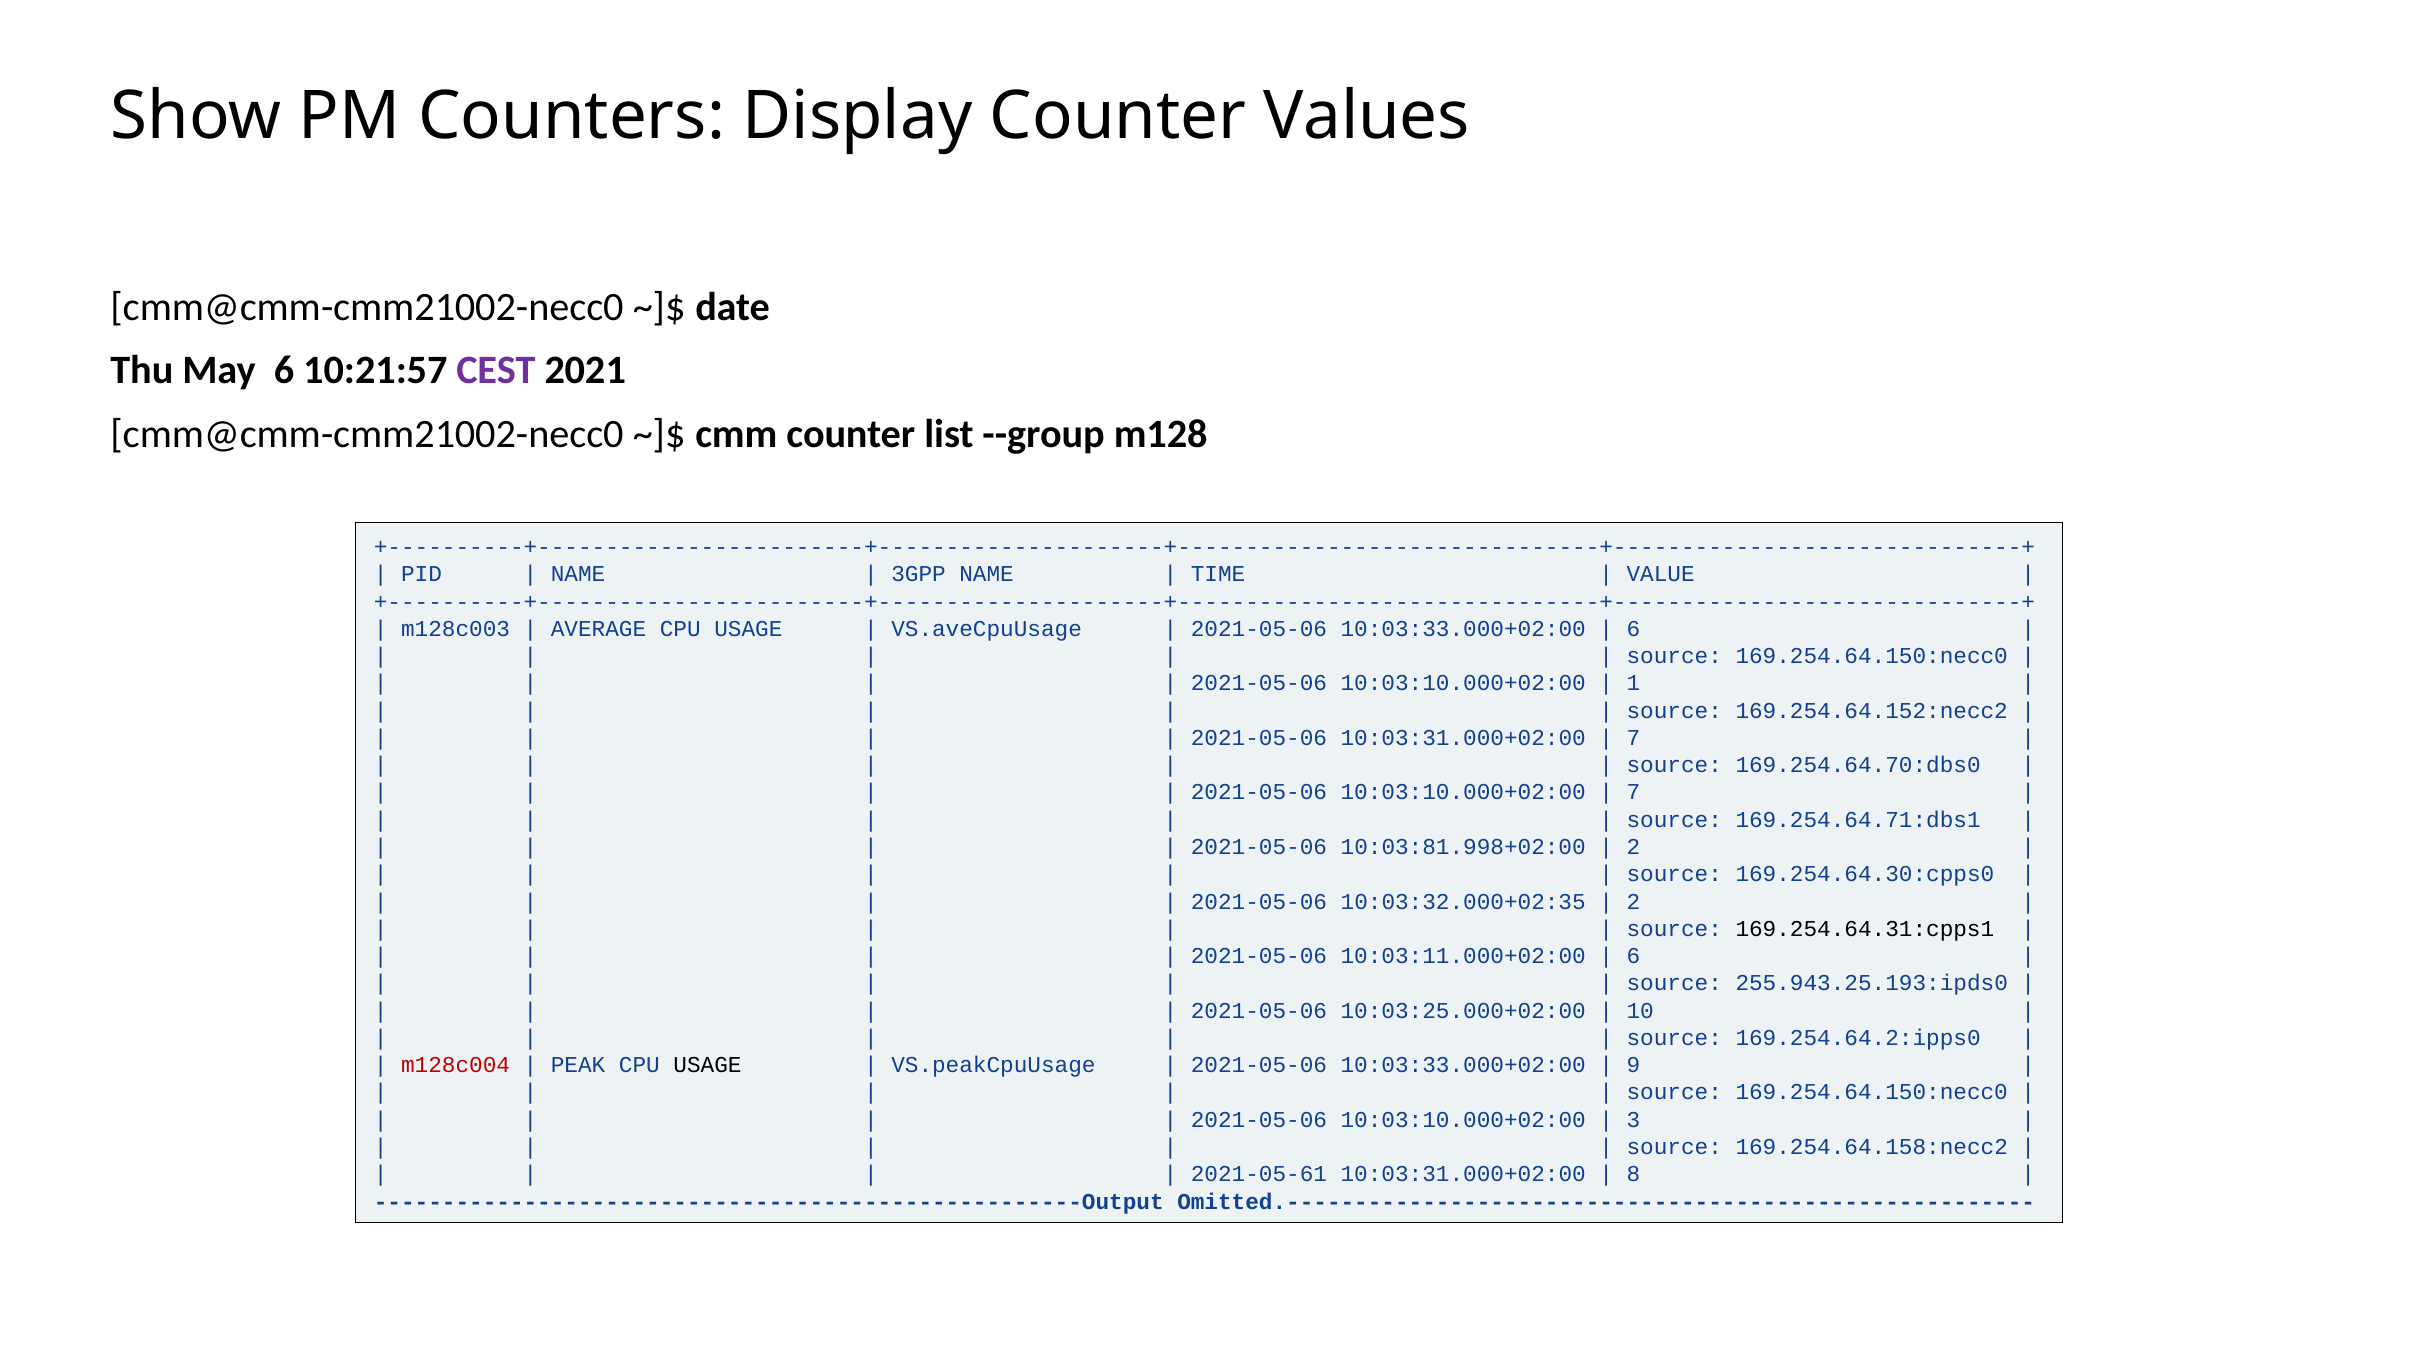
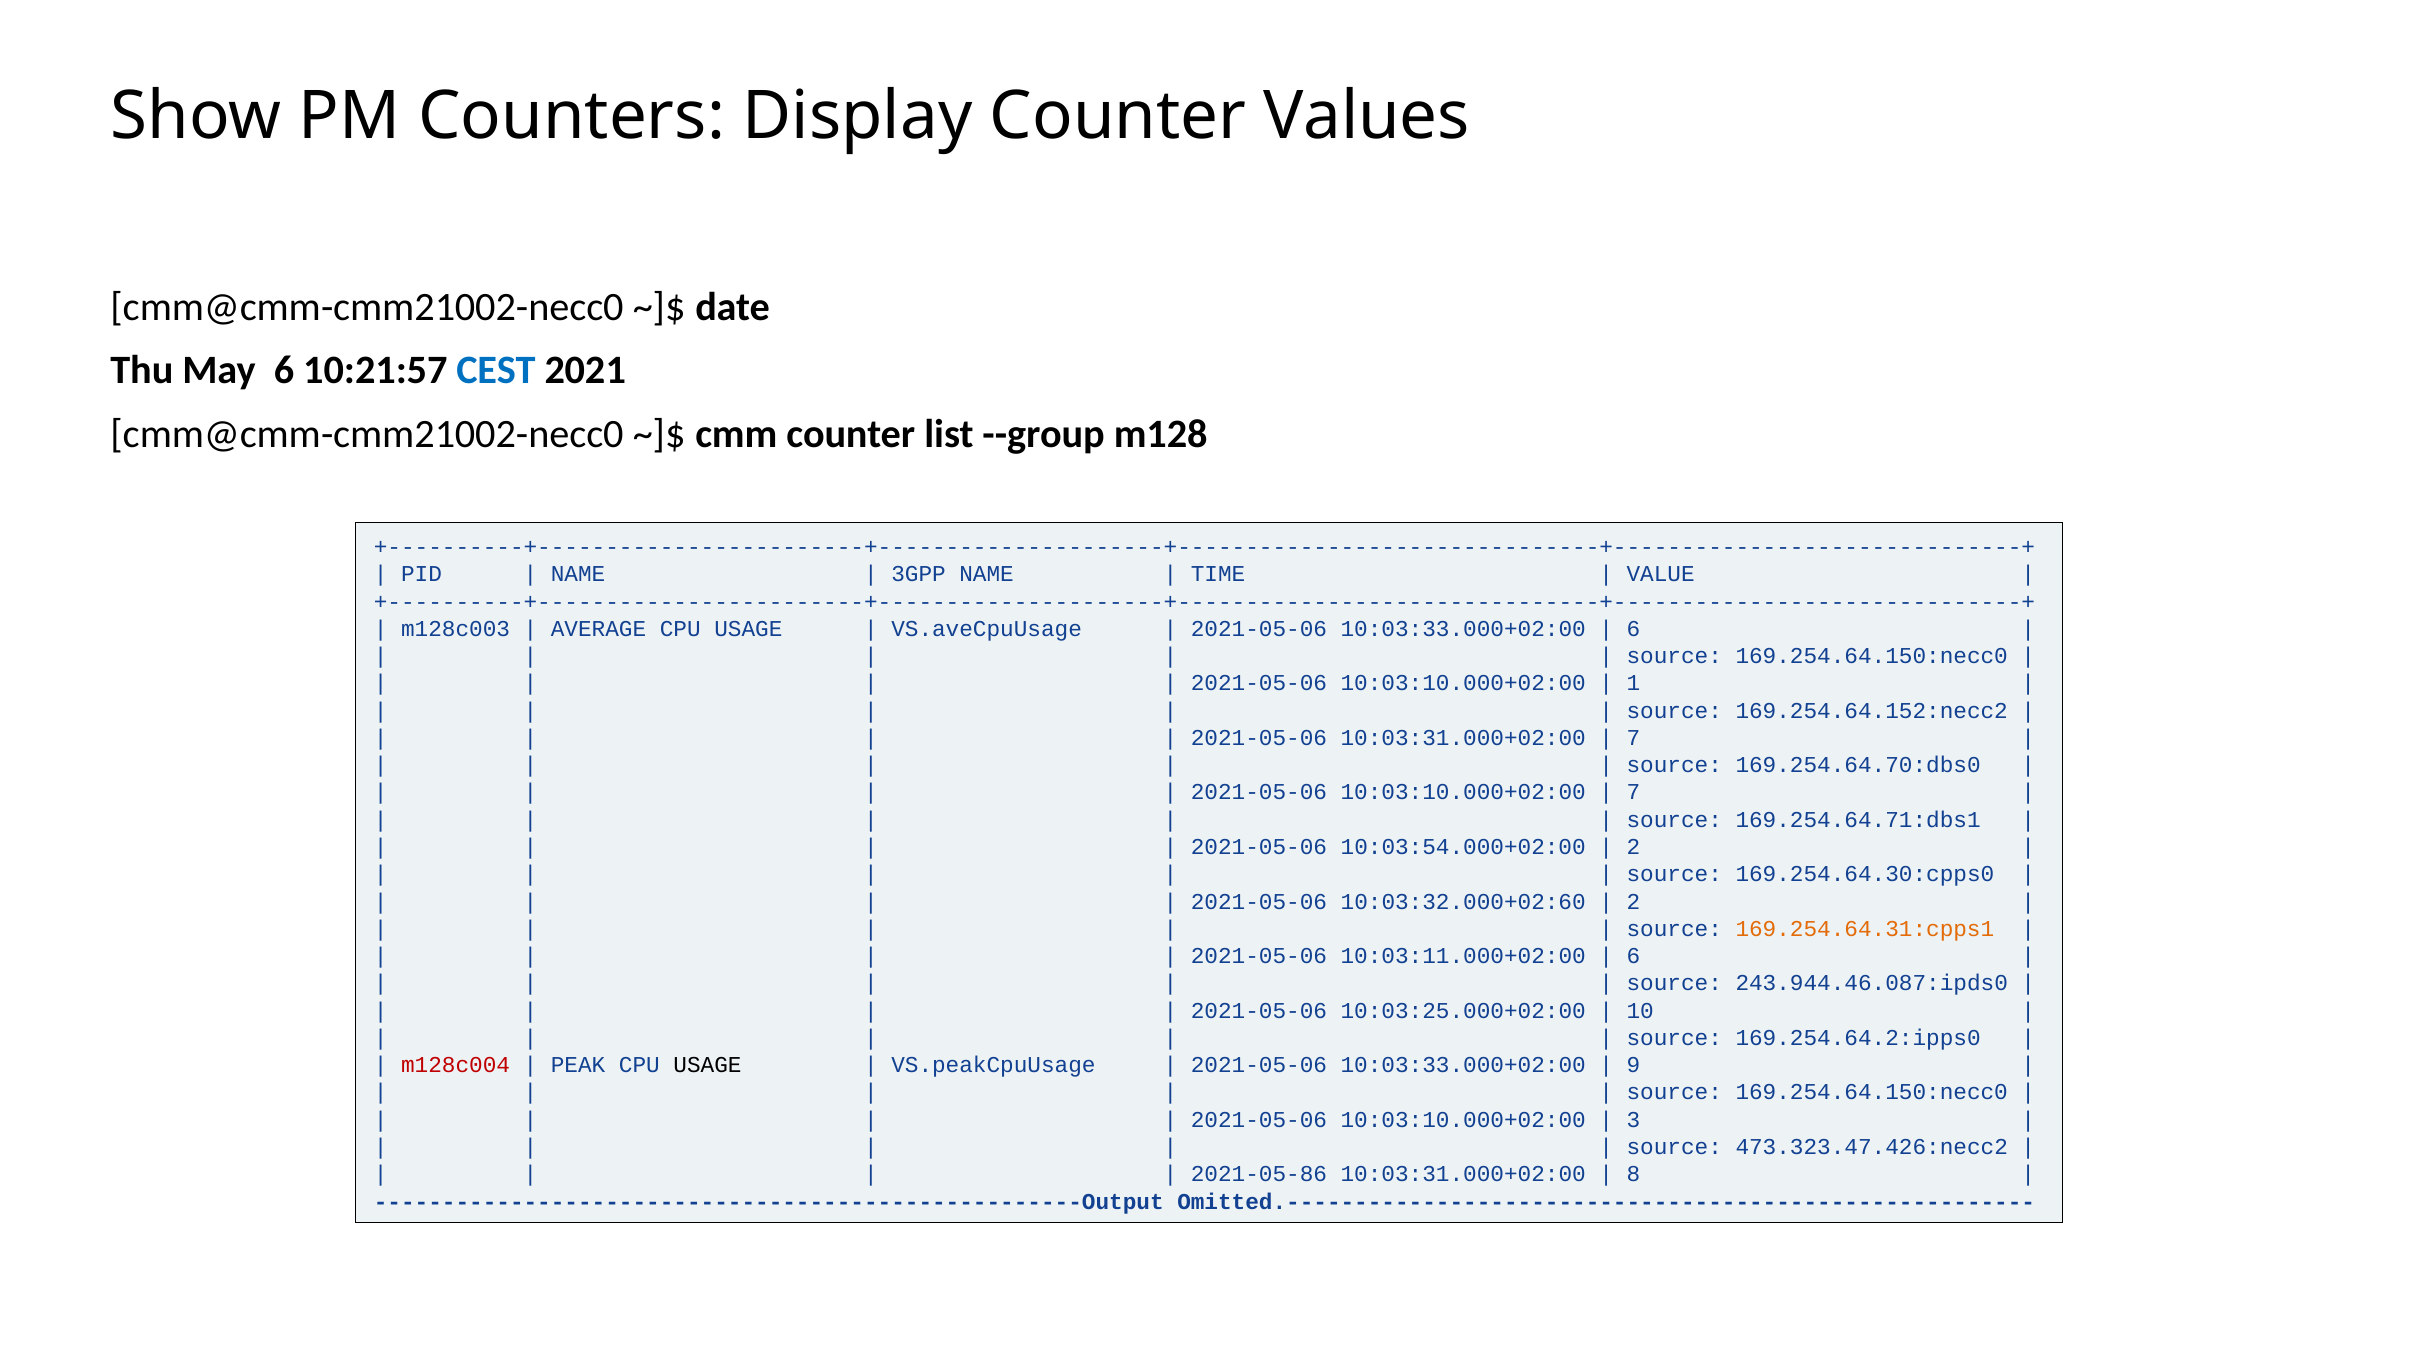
CEST colour: purple -> blue
10:03:81.998+02:00: 10:03:81.998+02:00 -> 10:03:54.000+02:00
10:03:32.000+02:35: 10:03:32.000+02:35 -> 10:03:32.000+02:60
169.254.64.31:cpps1 colour: black -> orange
255.943.25.193:ipds0: 255.943.25.193:ipds0 -> 243.944.46.087:ipds0
169.254.64.158:necc2: 169.254.64.158:necc2 -> 473.323.47.426:necc2
2021-05-61: 2021-05-61 -> 2021-05-86
